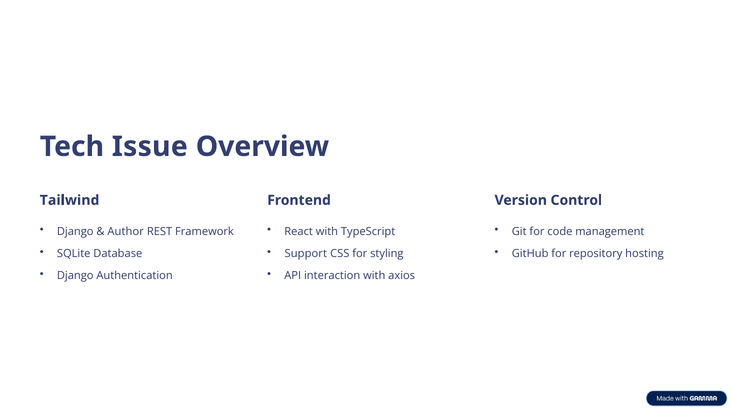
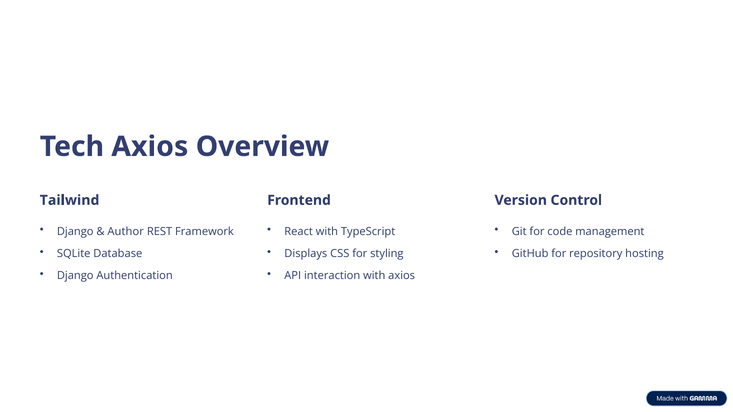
Tech Issue: Issue -> Axios
Support: Support -> Displays
